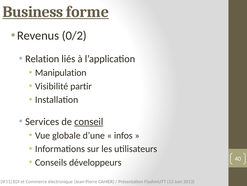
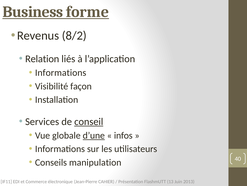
0/2: 0/2 -> 8/2
Manipulation at (61, 72): Manipulation -> Informations
partir: partir -> façon
d’une underline: none -> present
développeurs: développeurs -> manipulation
